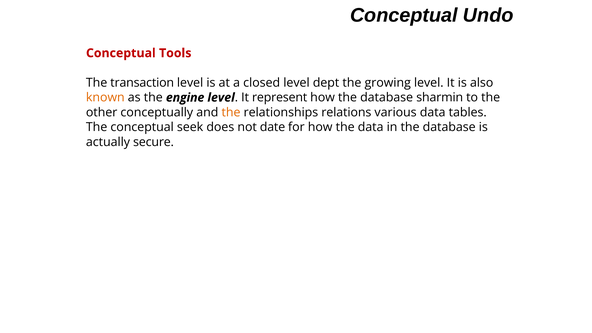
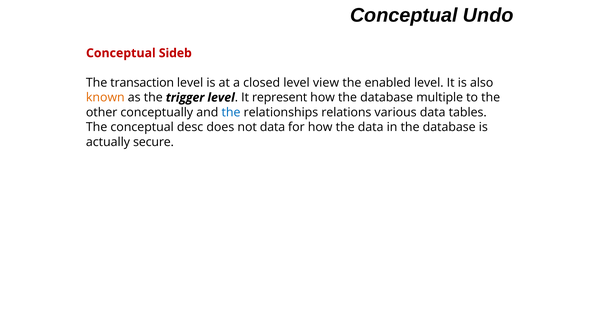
Tools: Tools -> Sideb
dept: dept -> view
growing: growing -> enabled
engine: engine -> trigger
sharmin: sharmin -> multiple
the at (231, 112) colour: orange -> blue
seek: seek -> desc
not date: date -> data
